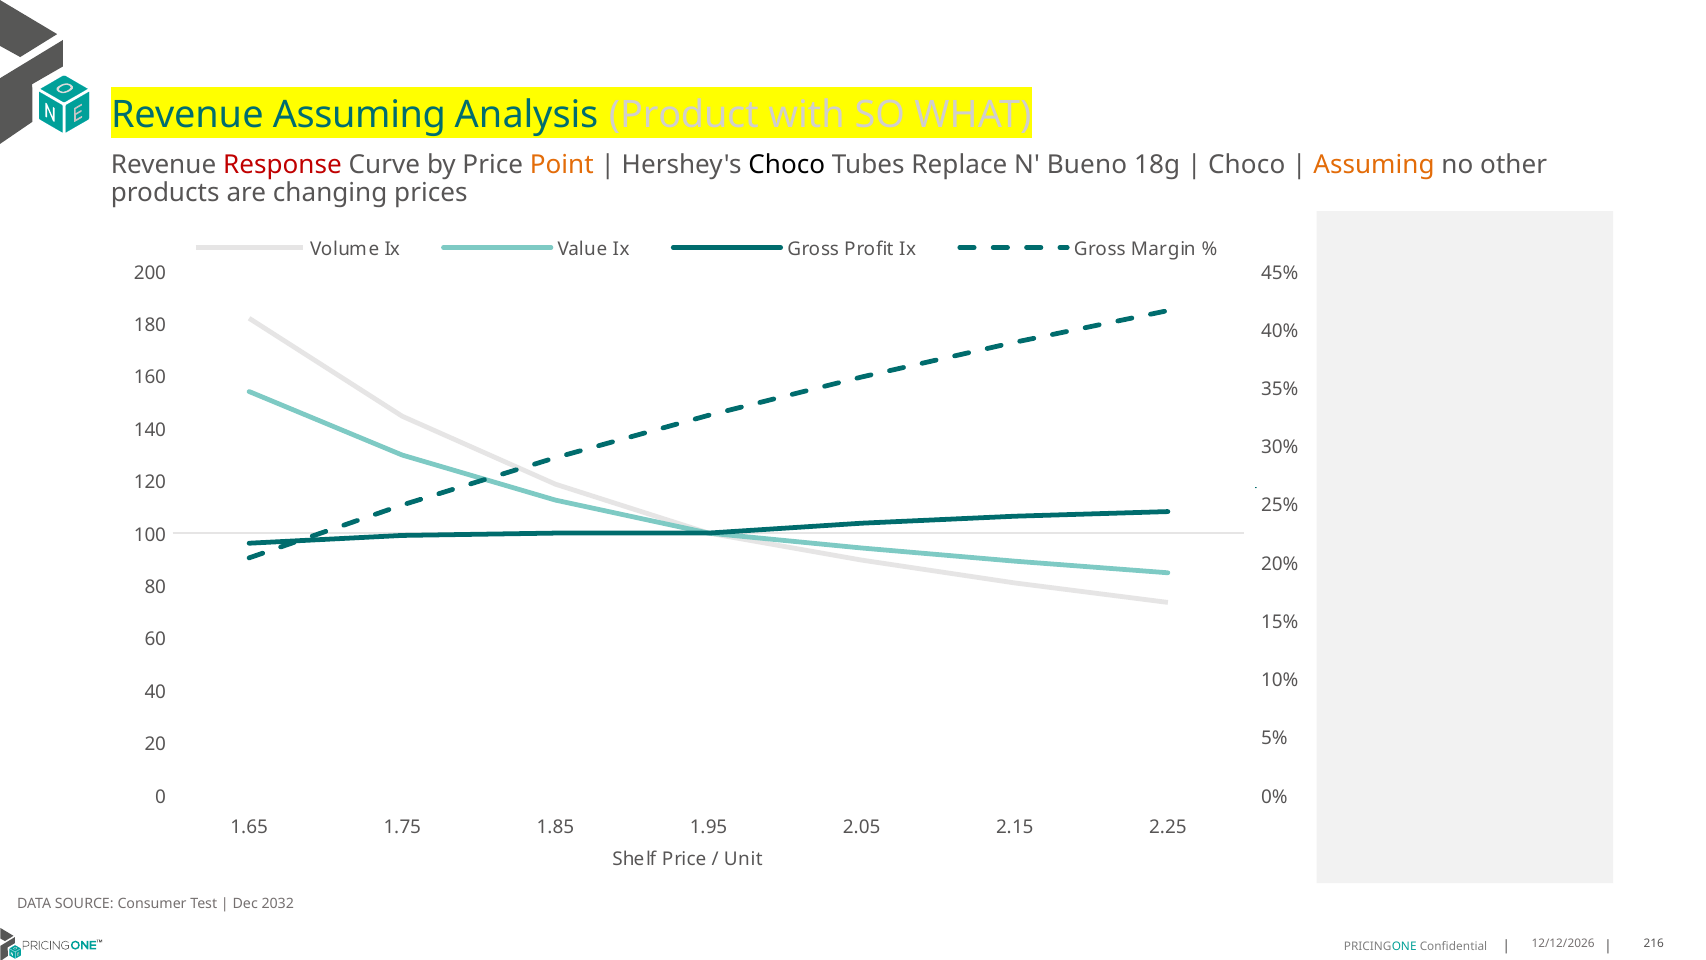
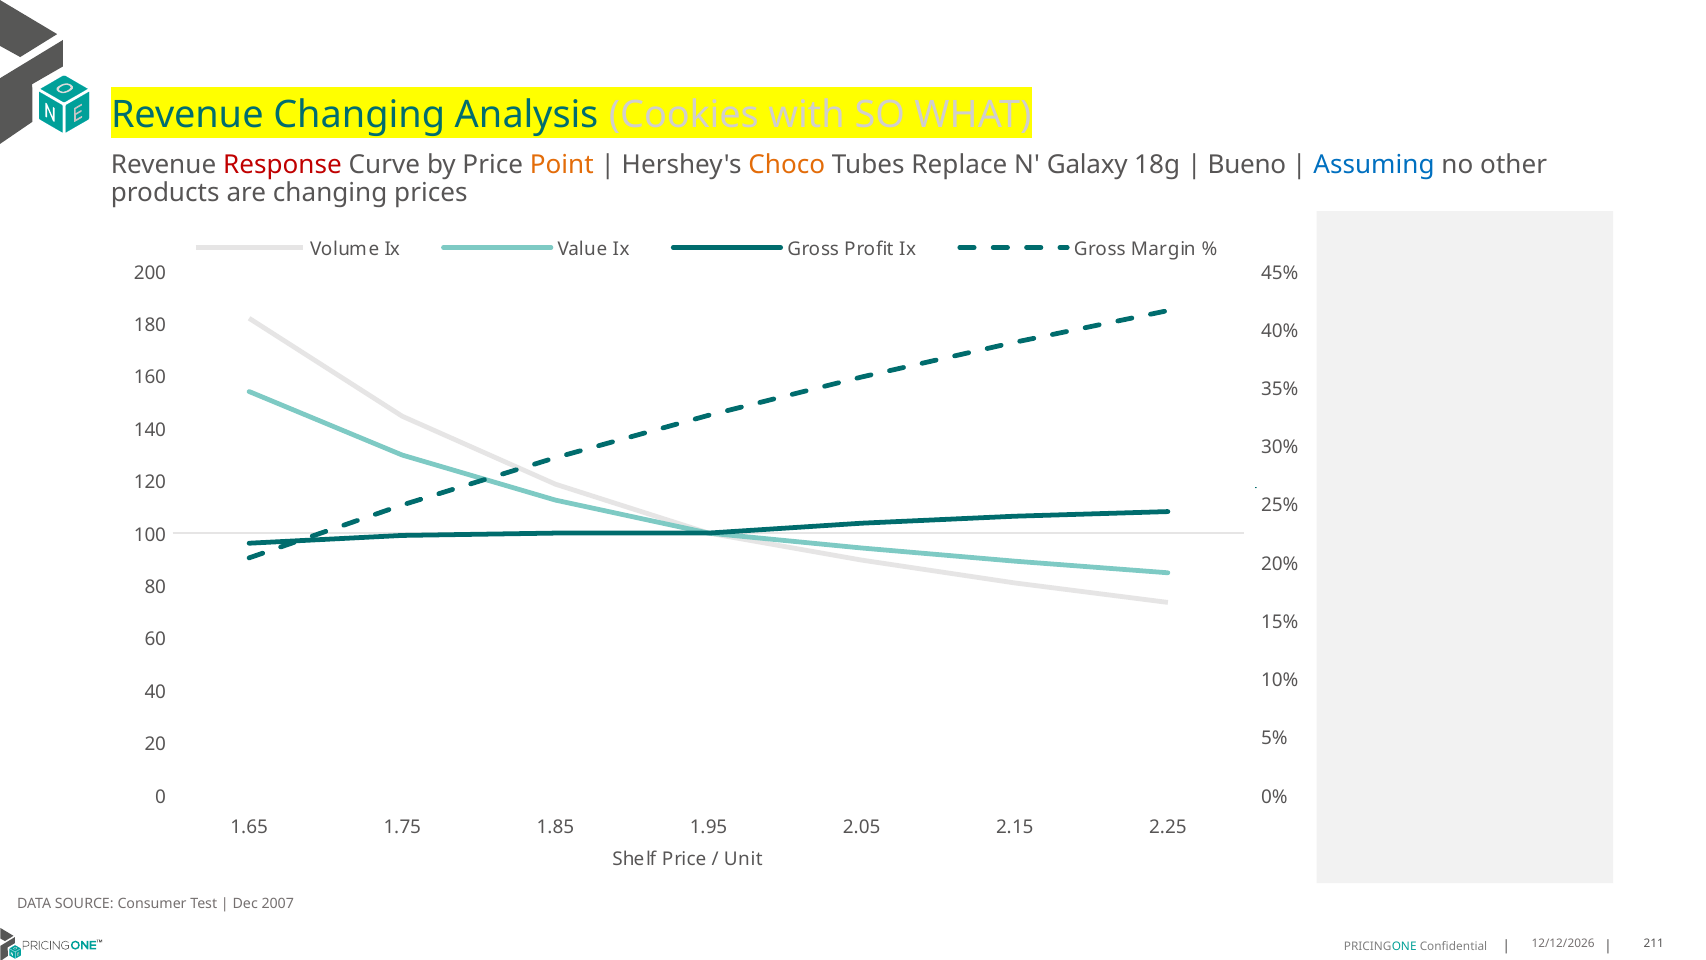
Revenue Assuming: Assuming -> Changing
Product: Product -> Cookies
Choco at (787, 165) colour: black -> orange
Bueno: Bueno -> Galaxy
Choco at (1247, 165): Choco -> Bueno
Assuming at (1374, 165) colour: orange -> blue
2032: 2032 -> 2007
216: 216 -> 211
